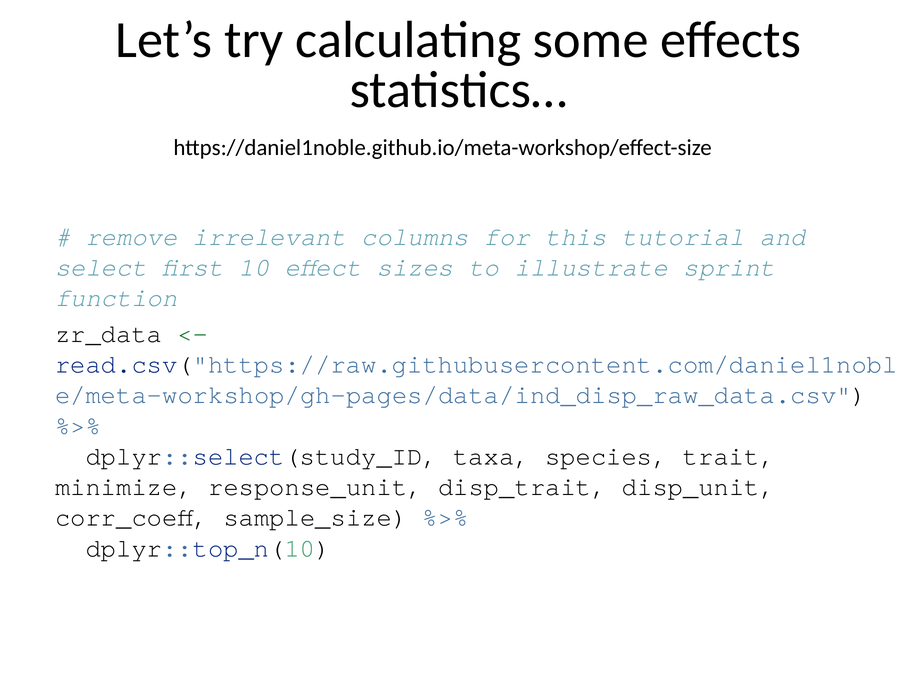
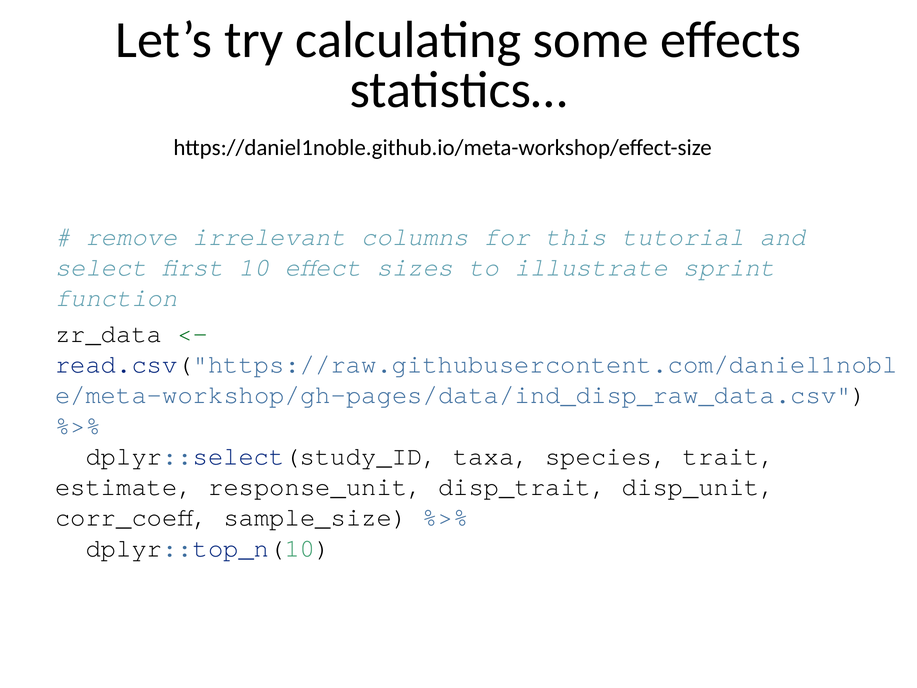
minimize: minimize -> estimate
